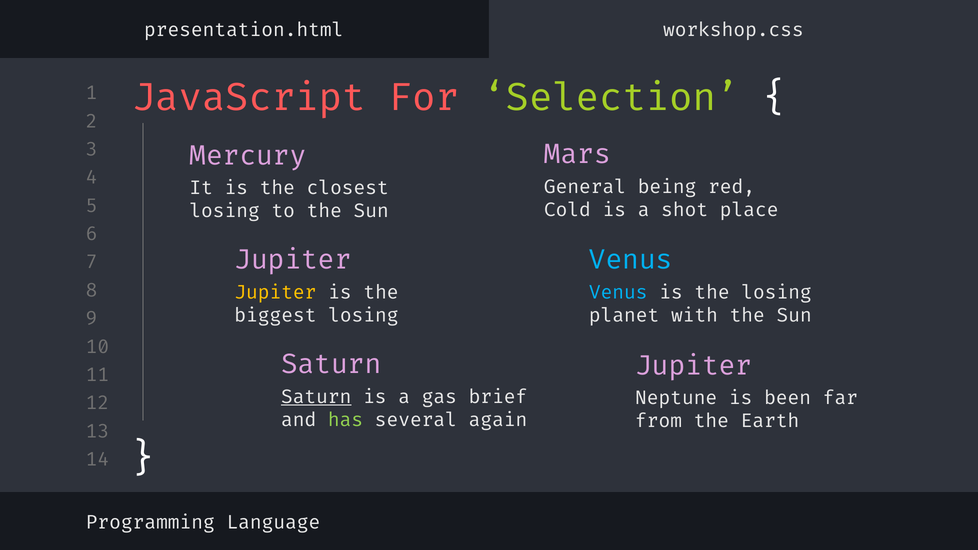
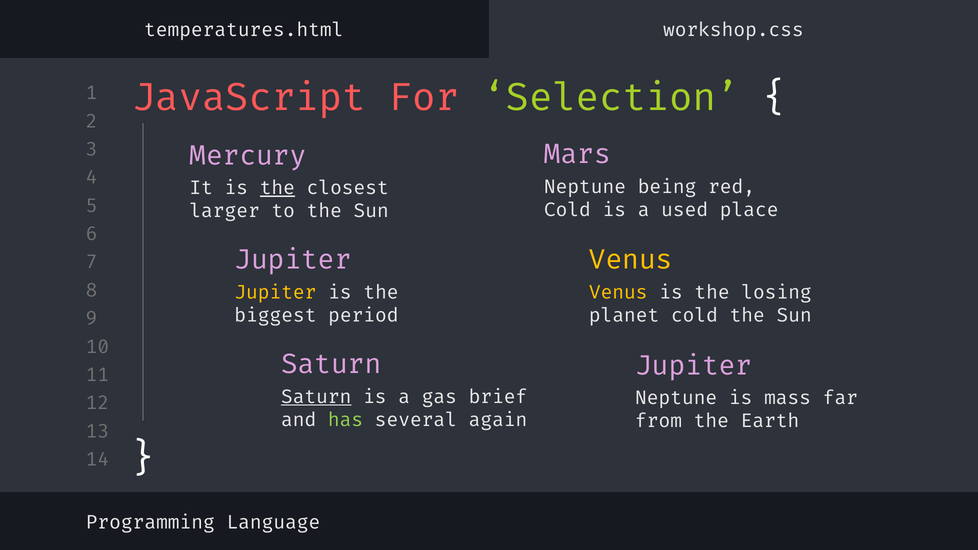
presentation.html: presentation.html -> temperatures.html
General at (585, 187): General -> Neptune
the at (277, 188) underline: none -> present
shot: shot -> used
losing at (225, 211): losing -> larger
Venus at (631, 260) colour: light blue -> yellow
Venus at (618, 293) colour: light blue -> yellow
biggest losing: losing -> period
planet with: with -> cold
been: been -> mass
